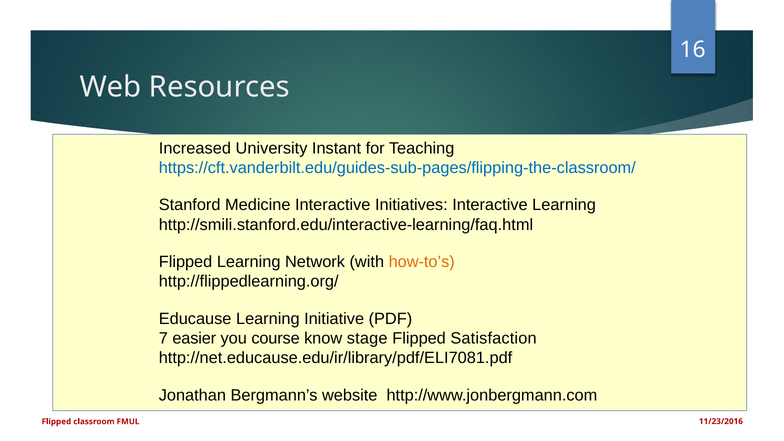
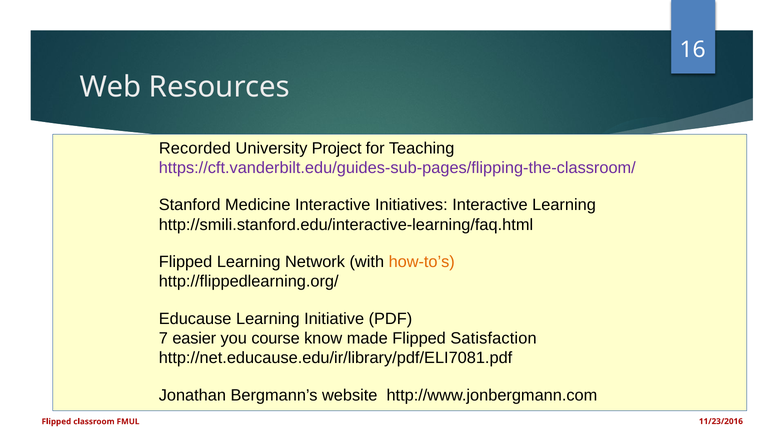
Increased: Increased -> Recorded
Instant: Instant -> Project
https://cft.vanderbilt.edu/guides-sub-pages/flipping-the-classroom/ colour: blue -> purple
stage: stage -> made
